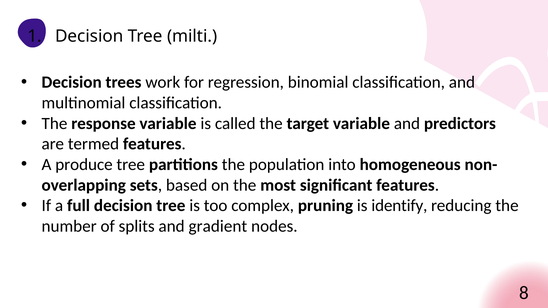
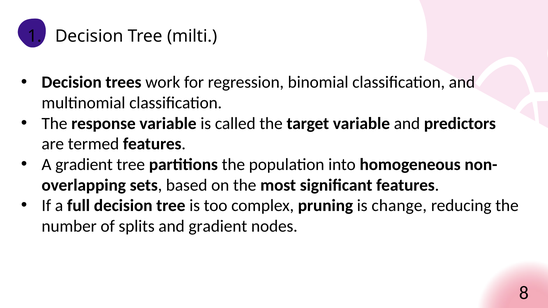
A produce: produce -> gradient
identify: identify -> change
